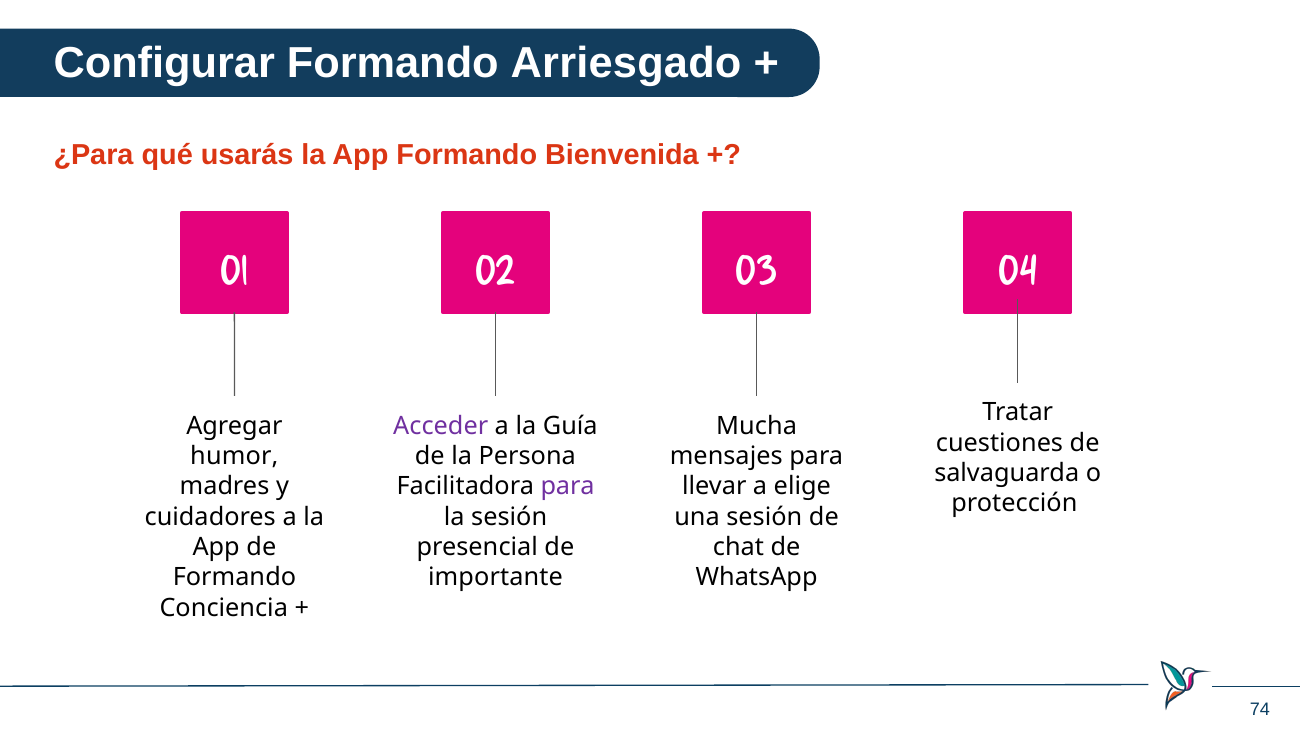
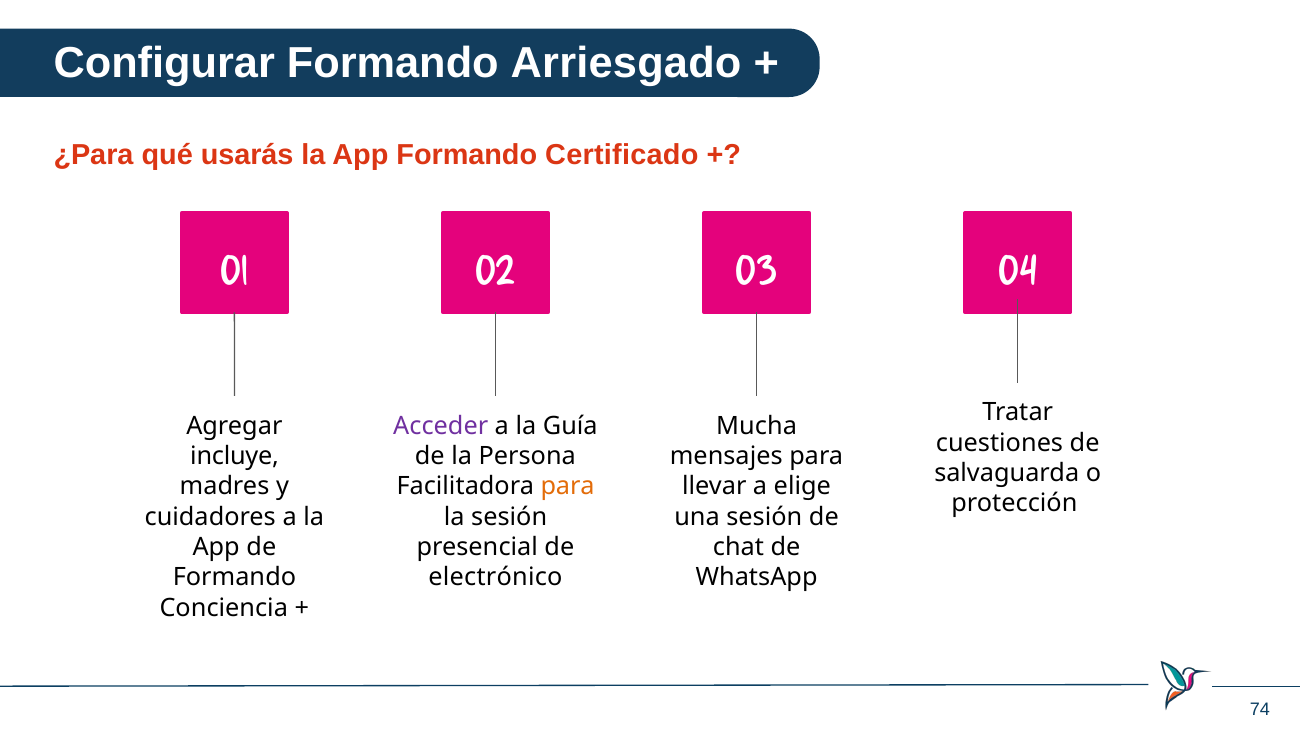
Bienvenida: Bienvenida -> Certificado
humor: humor -> incluye
para at (568, 487) colour: purple -> orange
importante: importante -> electrónico
